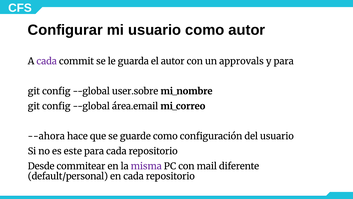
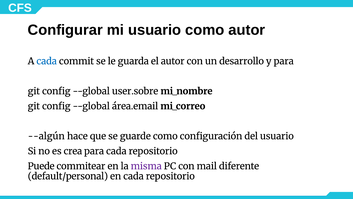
cada at (47, 61) colour: purple -> blue
approvals: approvals -> desarrollo
--ahora: --ahora -> --algún
este: este -> crea
Desde: Desde -> Puede
